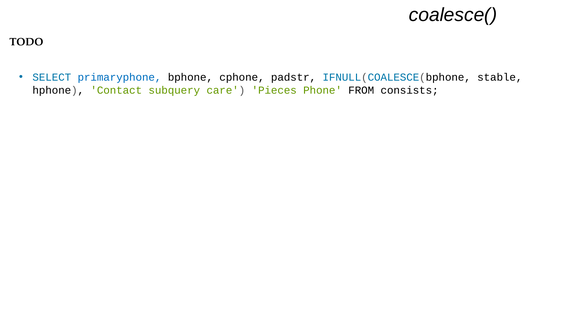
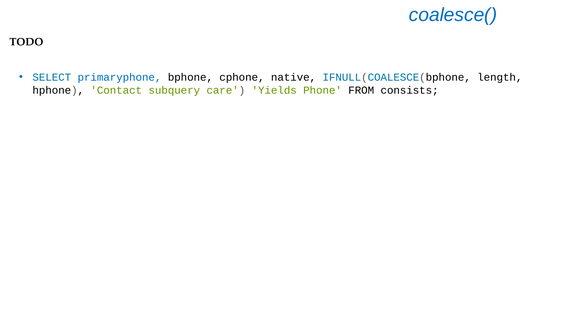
coalesce( colour: black -> blue
padstr: padstr -> native
stable: stable -> length
Pieces: Pieces -> Yields
